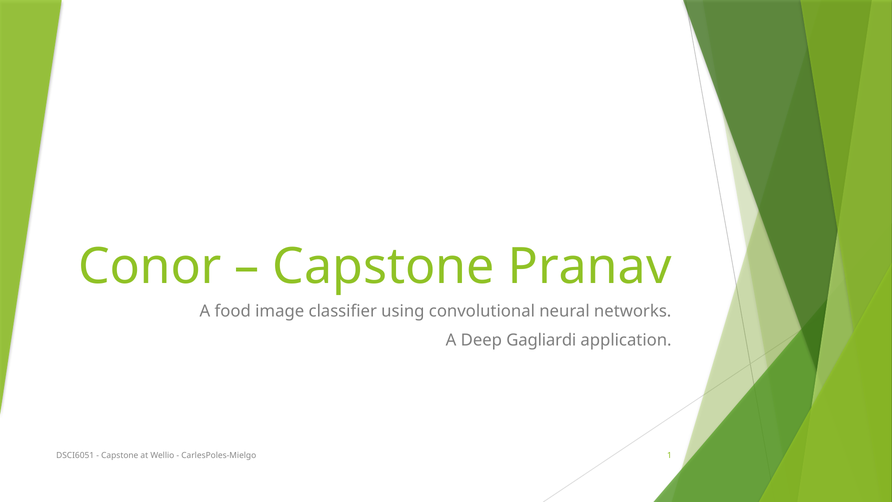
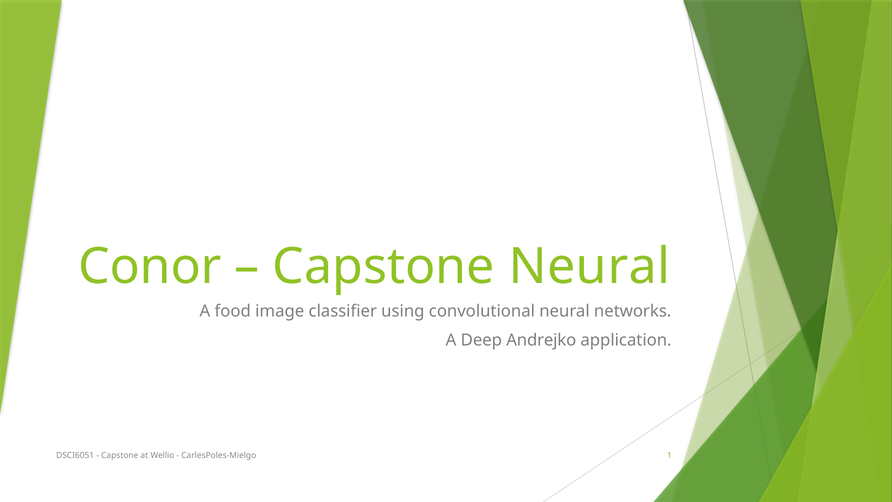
Capstone Pranav: Pranav -> Neural
Gagliardi: Gagliardi -> Andrejko
